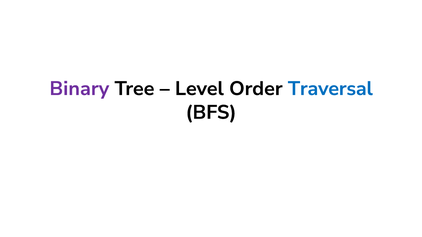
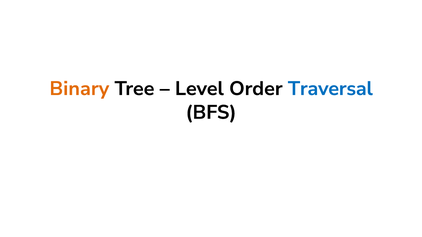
Binary colour: purple -> orange
